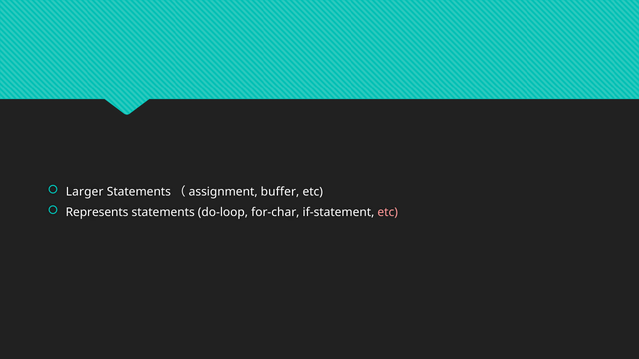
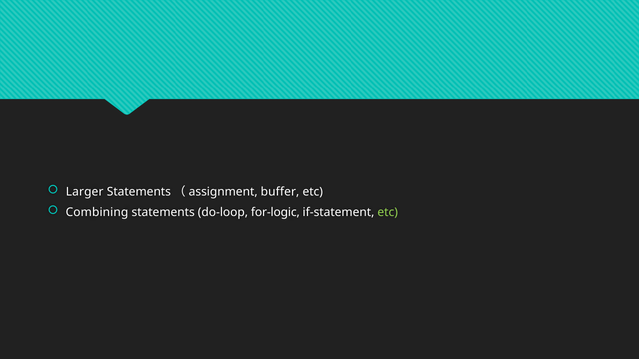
Represents: Represents -> Combining
for-char: for-char -> for-logic
etc at (388, 213) colour: pink -> light green
